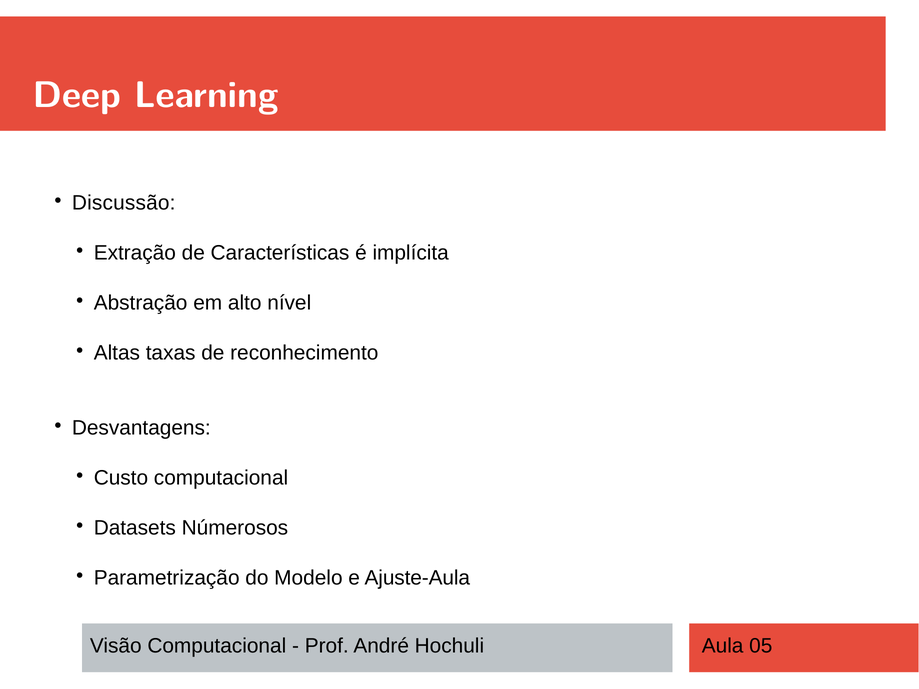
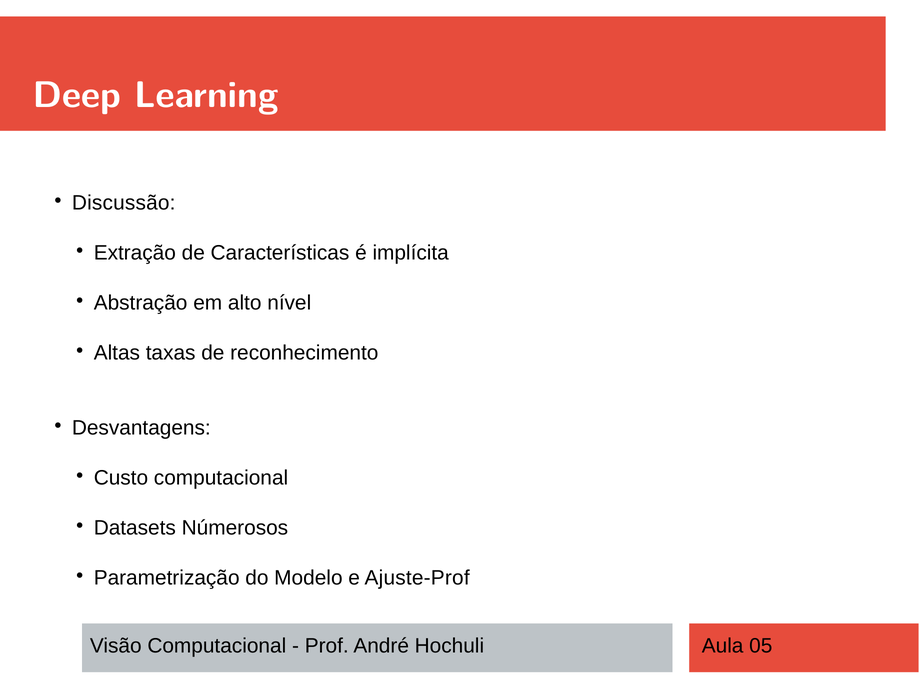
Ajuste-Aula: Ajuste-Aula -> Ajuste-Prof
